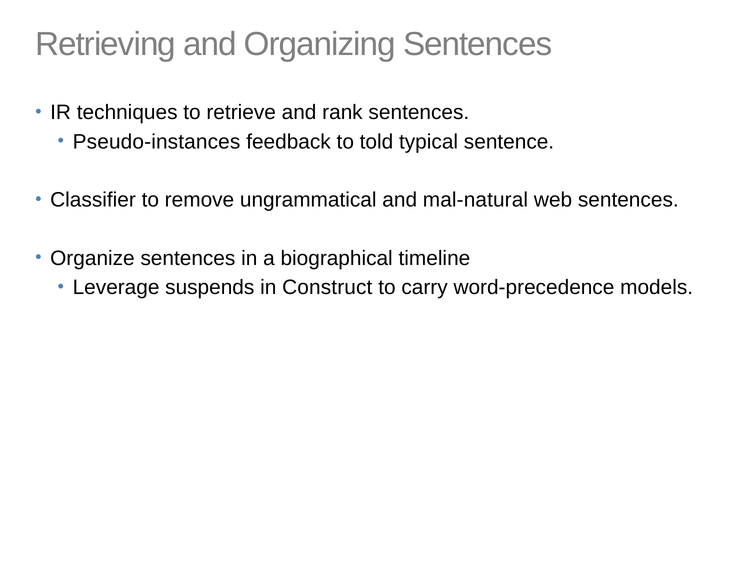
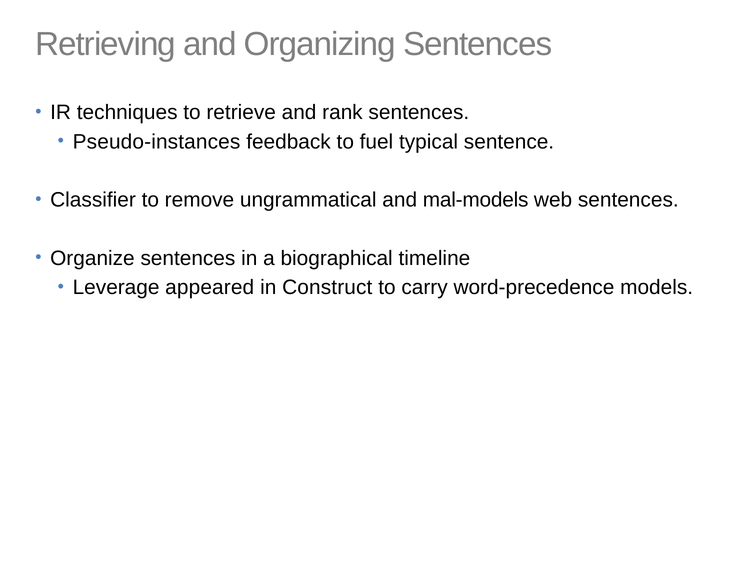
told: told -> fuel
mal-natural: mal-natural -> mal-models
suspends: suspends -> appeared
